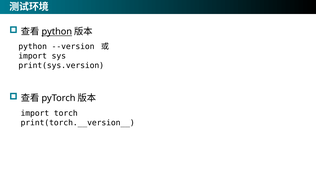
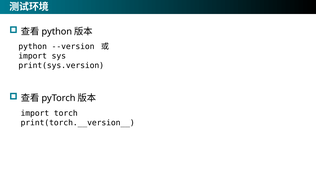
python at (57, 32) underline: present -> none
